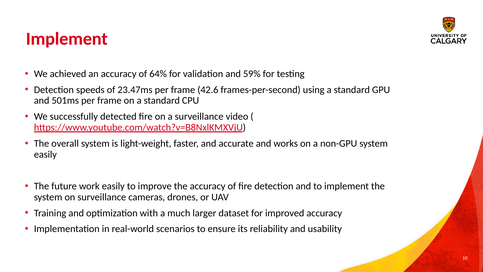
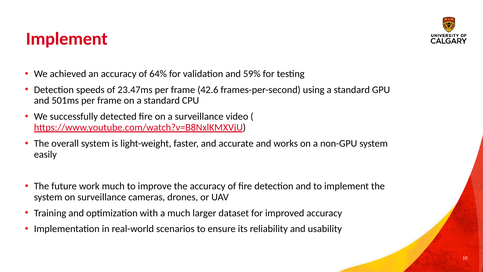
work easily: easily -> much
